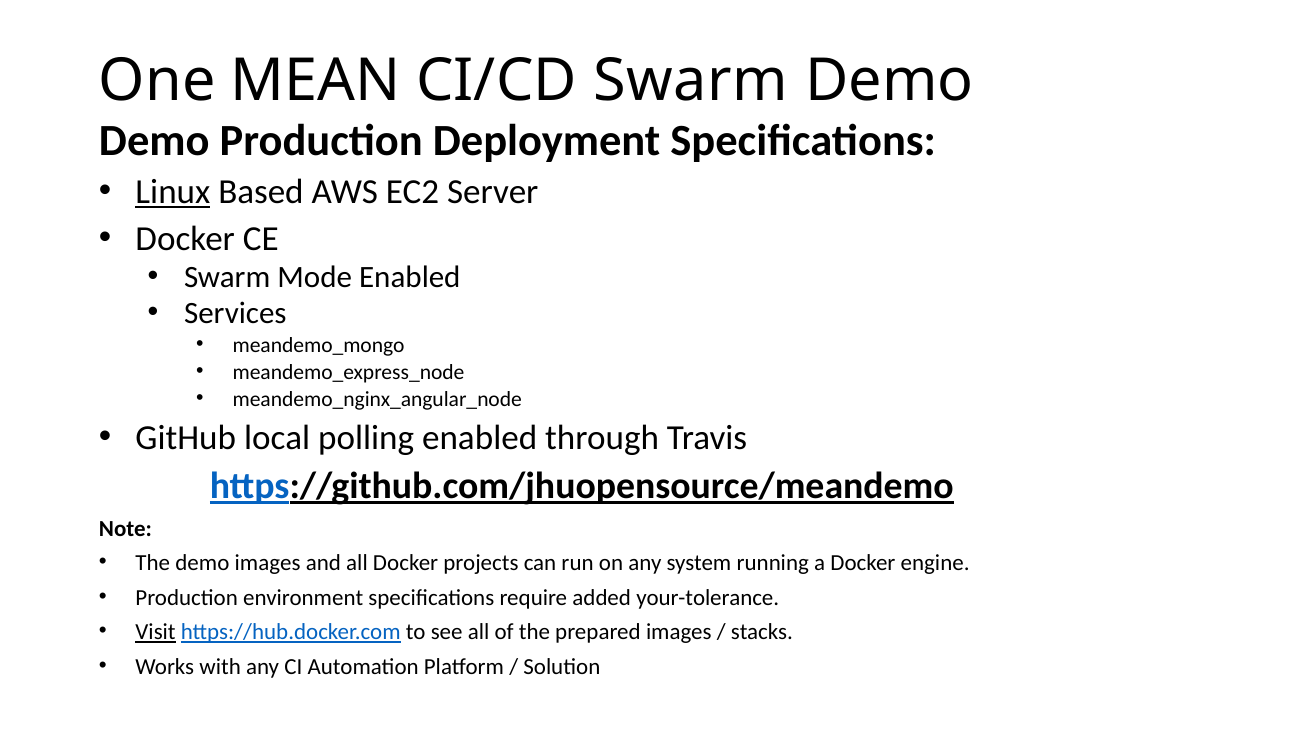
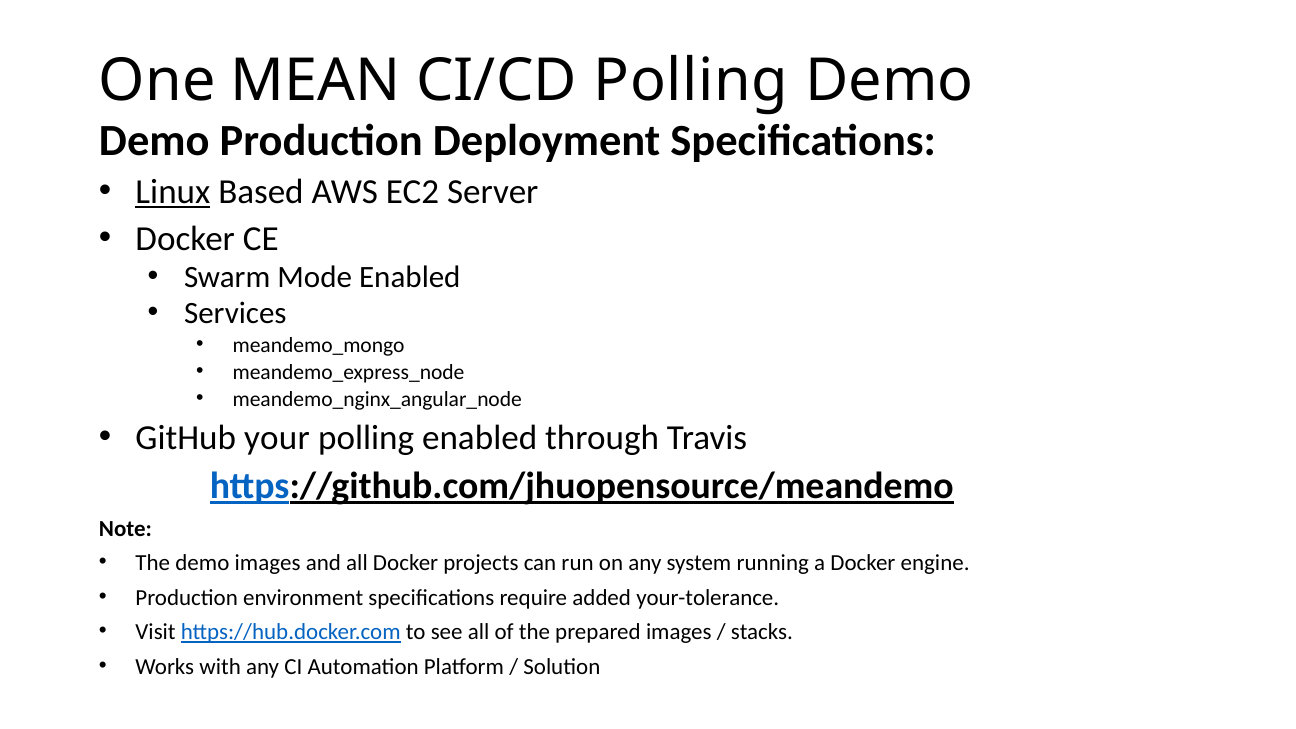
CI/CD Swarm: Swarm -> Polling
local: local -> your
Visit underline: present -> none
